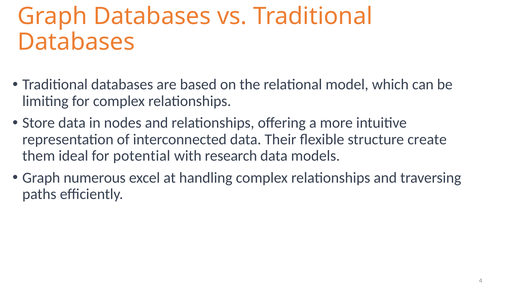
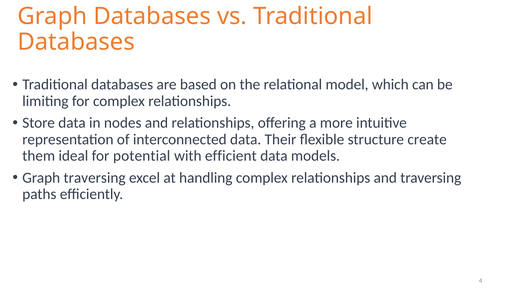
research: research -> efficient
Graph numerous: numerous -> traversing
